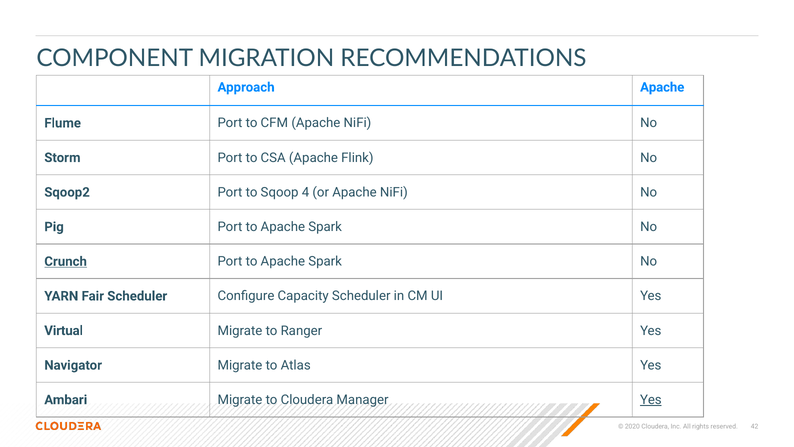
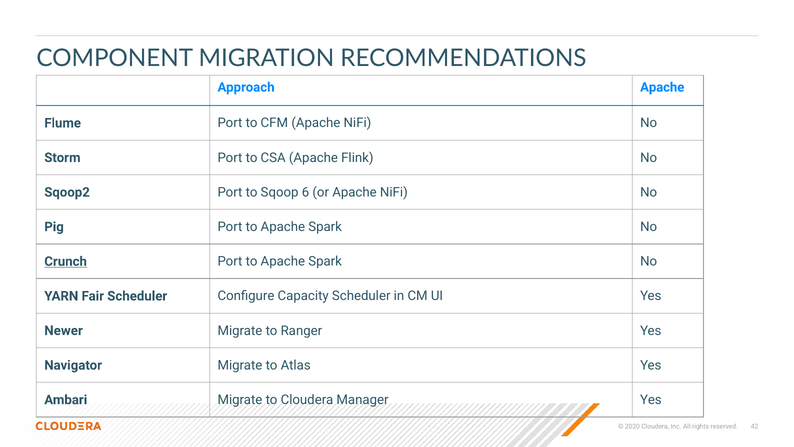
4: 4 -> 6
Virtual: Virtual -> Newer
Yes at (651, 400) underline: present -> none
